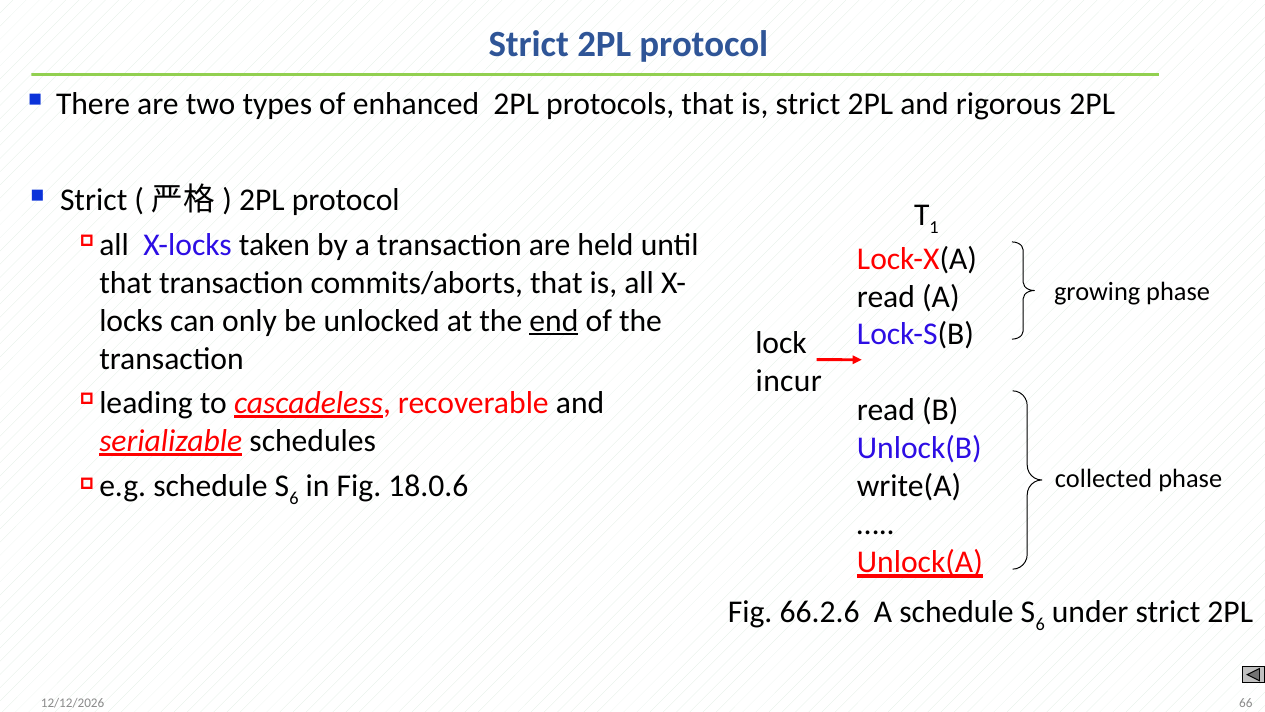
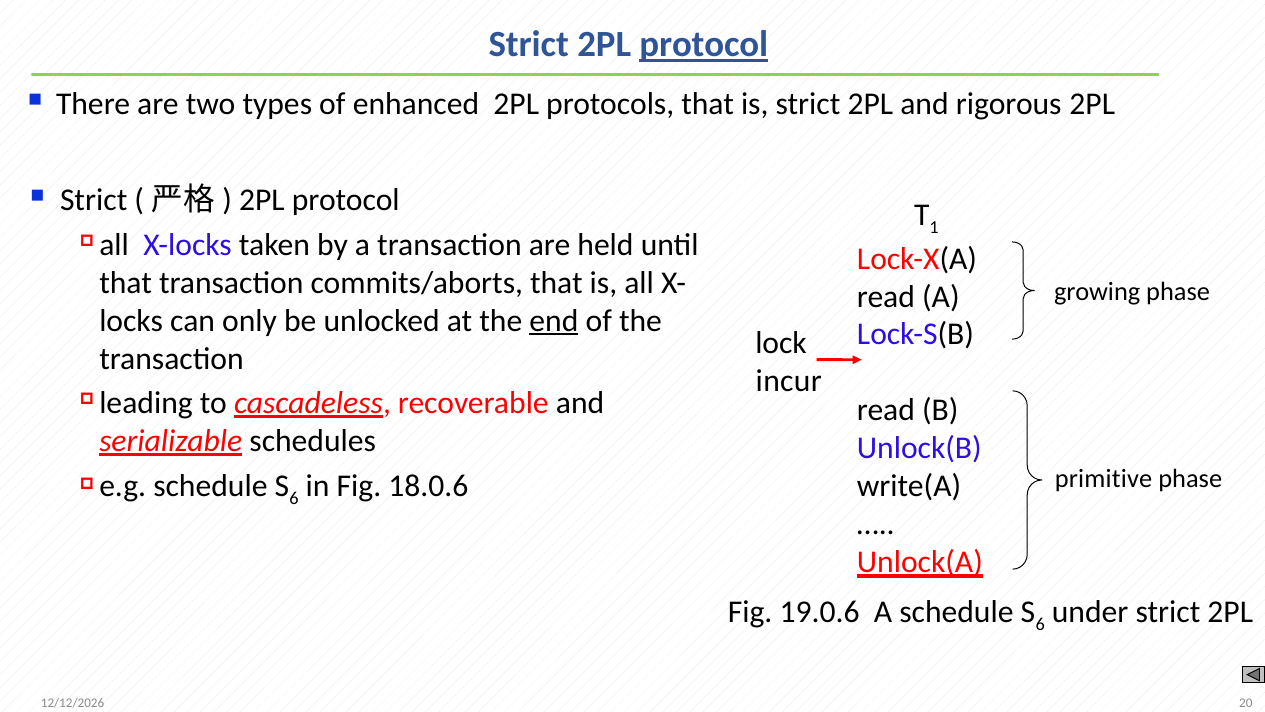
protocol at (704, 45) underline: none -> present
collected: collected -> primitive
66.2.6: 66.2.6 -> 19.0.6
66: 66 -> 20
